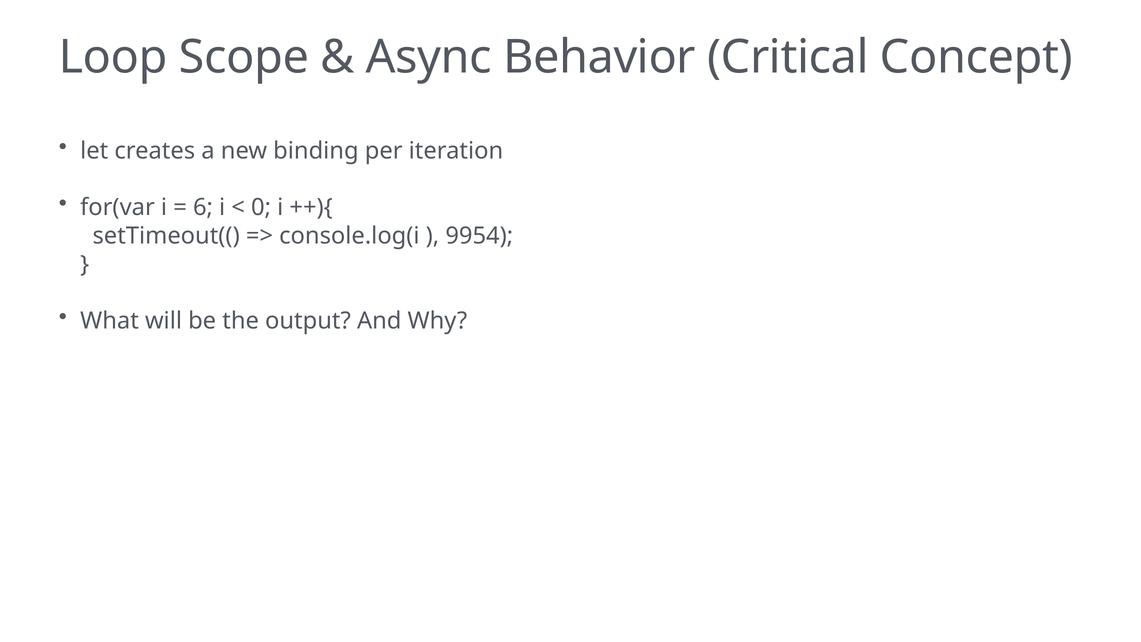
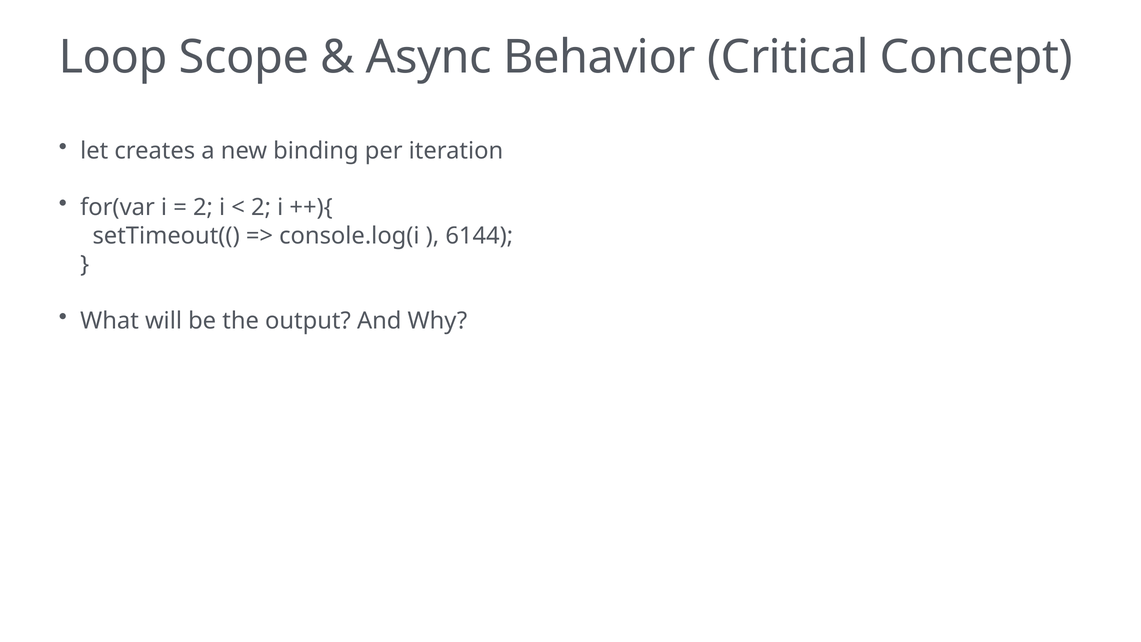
6 at (203, 207): 6 -> 2
0 at (261, 207): 0 -> 2
9954: 9954 -> 6144
